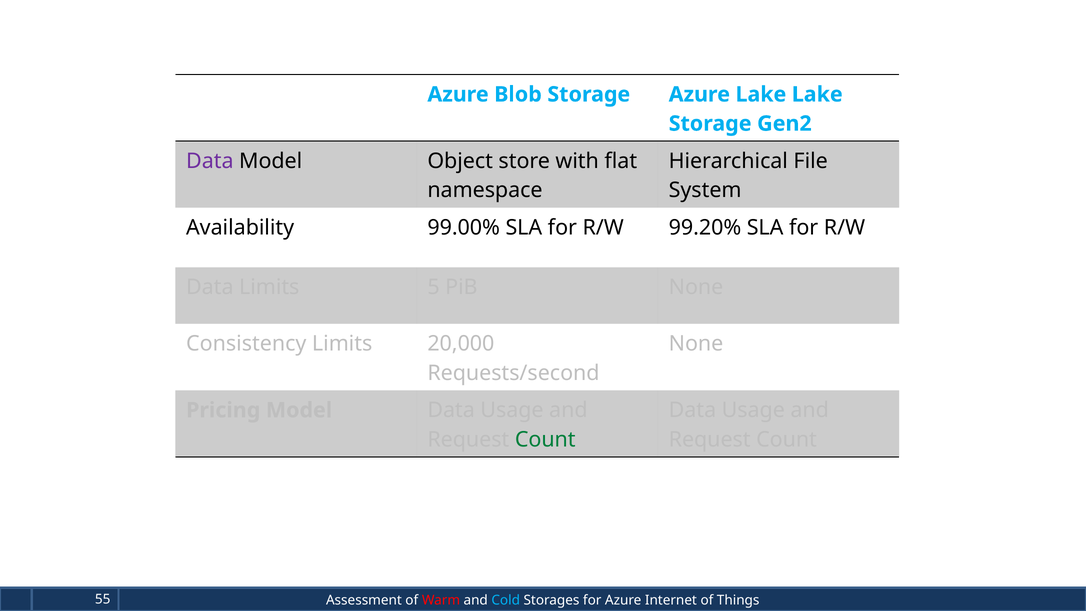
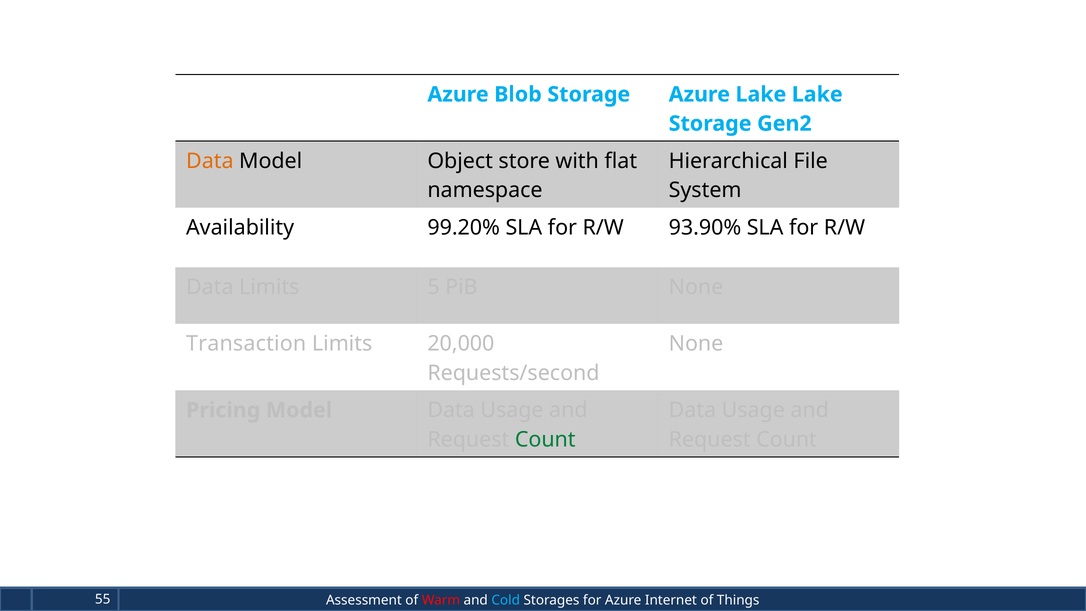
Data at (210, 161) colour: purple -> orange
99.00%: 99.00% -> 99.20%
99.20%: 99.20% -> 93.90%
Consistency: Consistency -> Transaction
